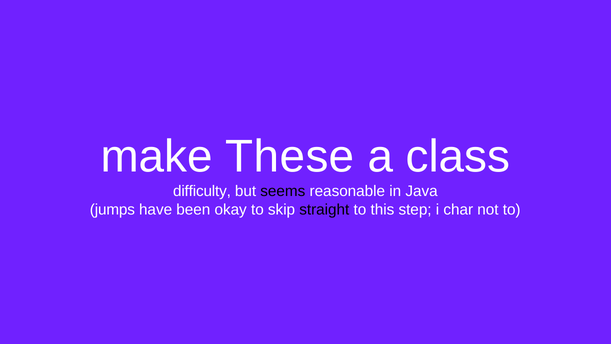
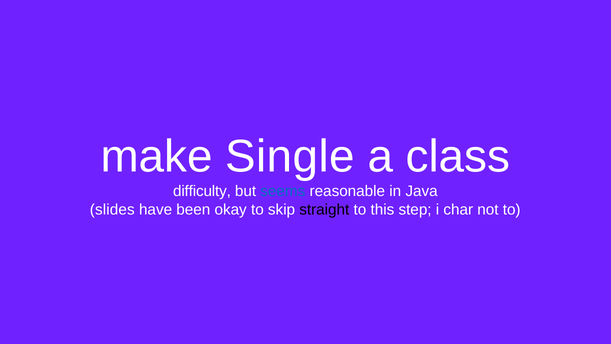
These: These -> Single
seems colour: black -> blue
jumps: jumps -> slides
